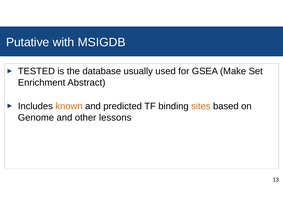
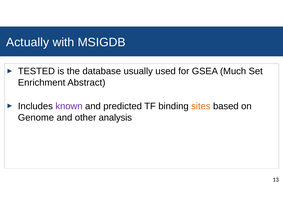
Putative: Putative -> Actually
Make: Make -> Much
known colour: orange -> purple
lessons: lessons -> analysis
